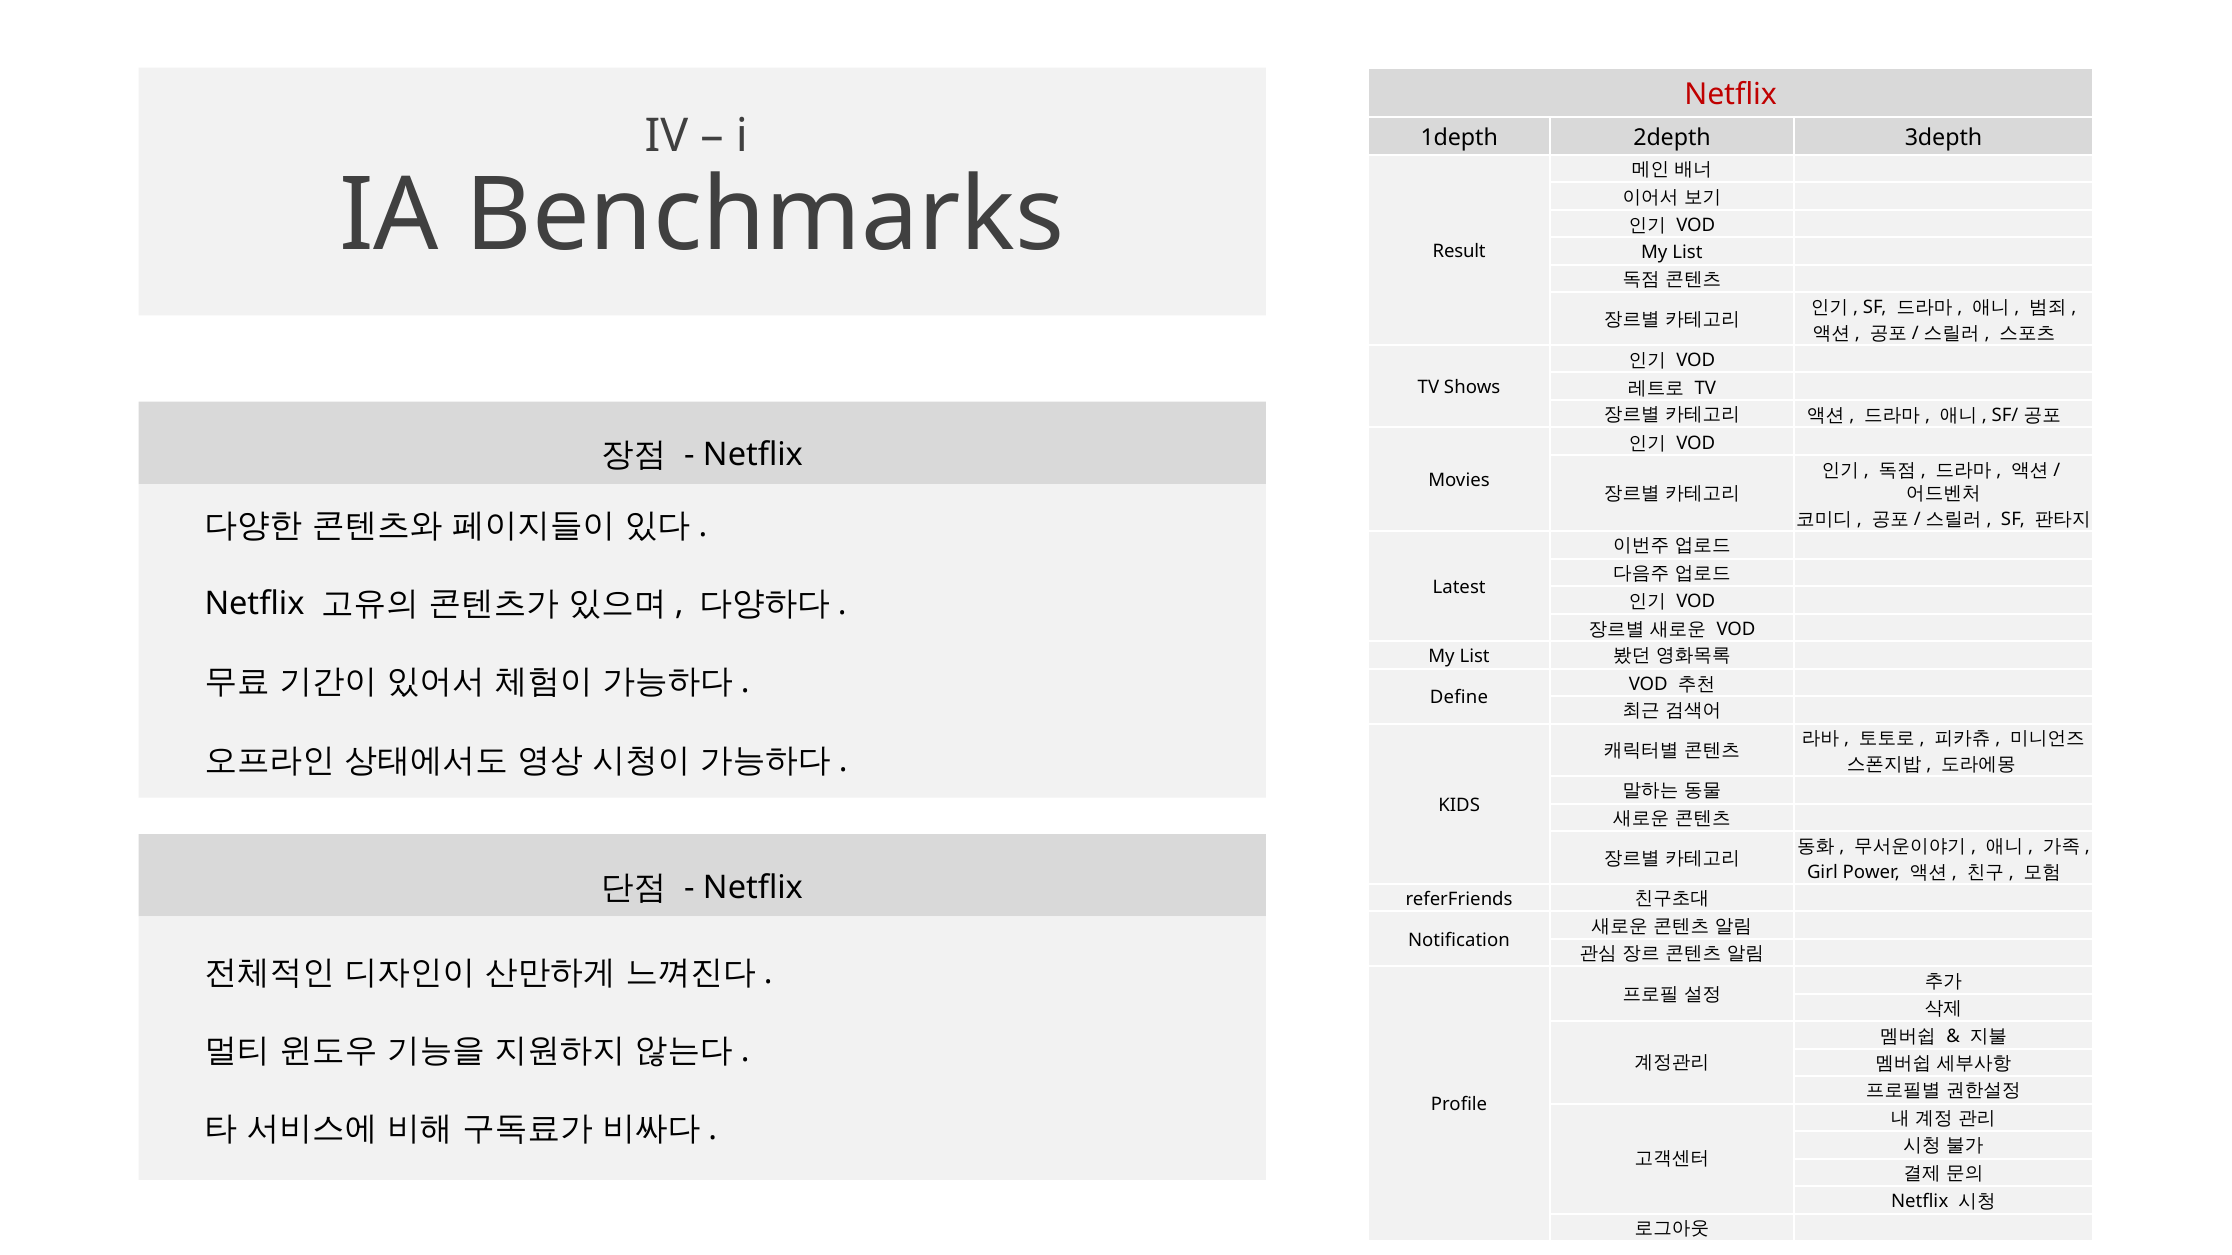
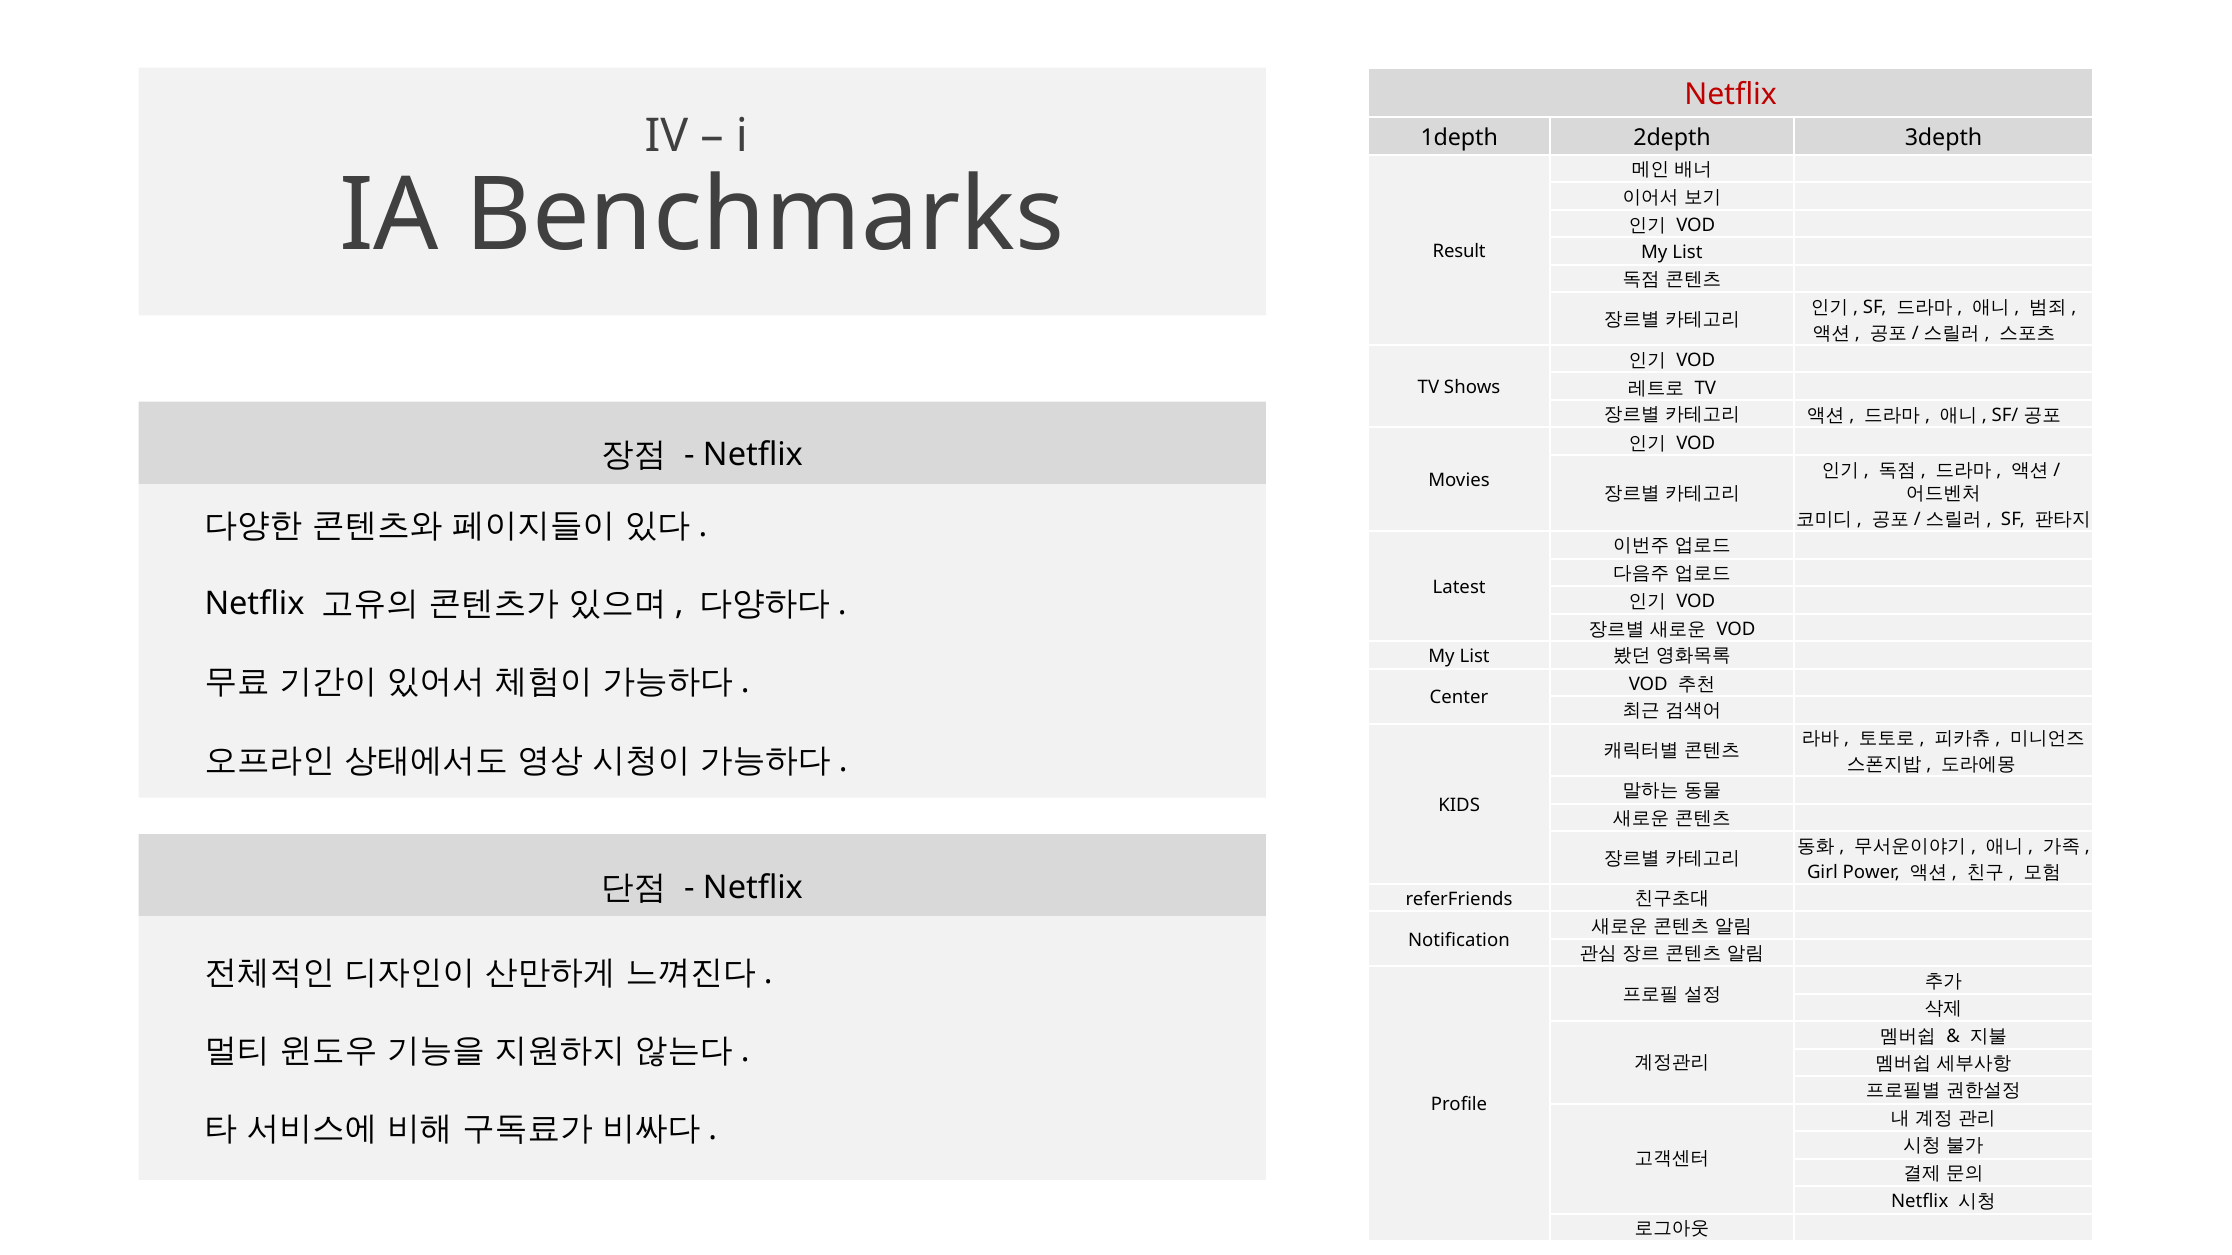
Define: Define -> Center
